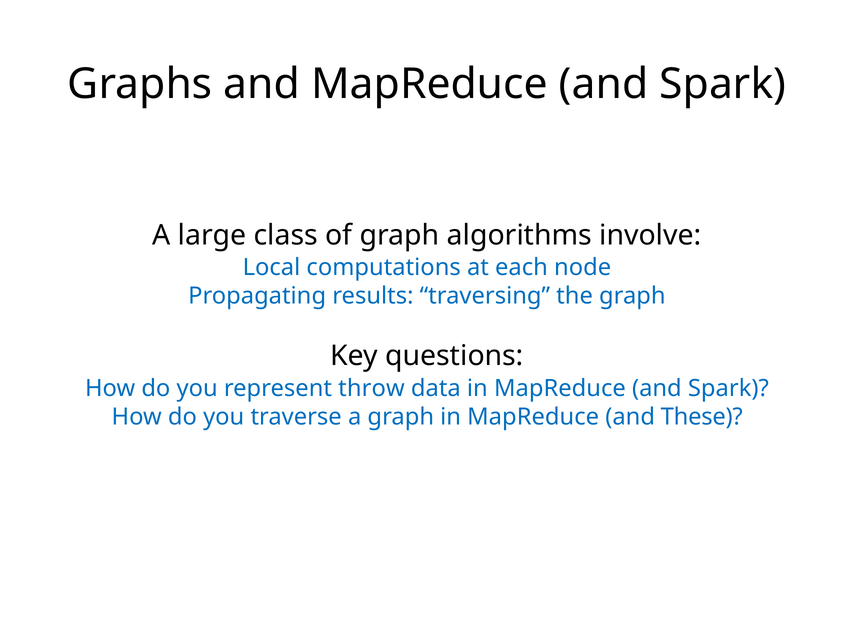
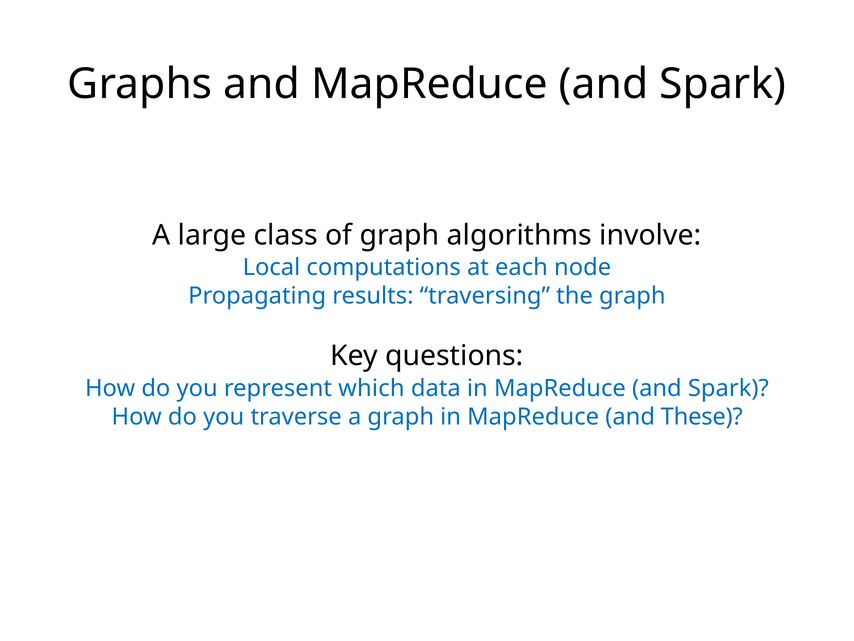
throw: throw -> which
